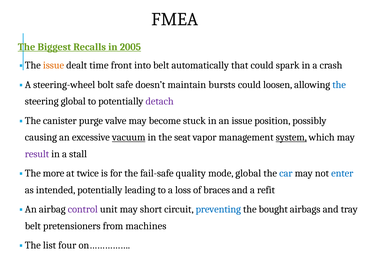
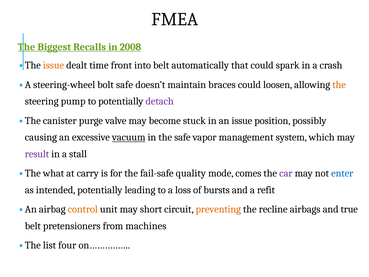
2005: 2005 -> 2008
bursts: bursts -> braces
the at (339, 85) colour: blue -> orange
steering global: global -> pump
the seat: seat -> safe
system underline: present -> none
more: more -> what
twice: twice -> carry
mode global: global -> comes
car colour: blue -> purple
braces: braces -> bursts
control colour: purple -> orange
preventing colour: blue -> orange
bought: bought -> recline
tray: tray -> true
